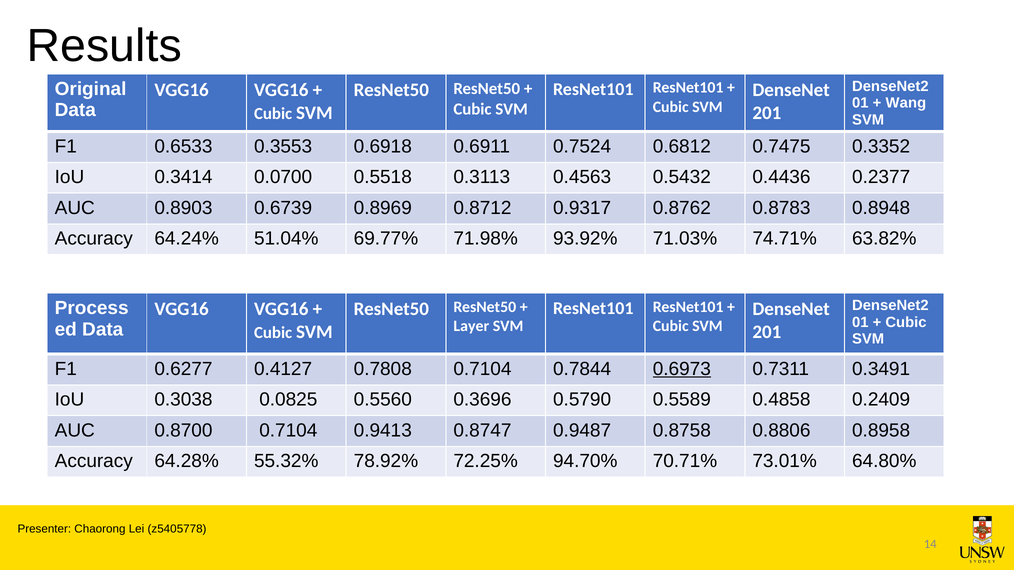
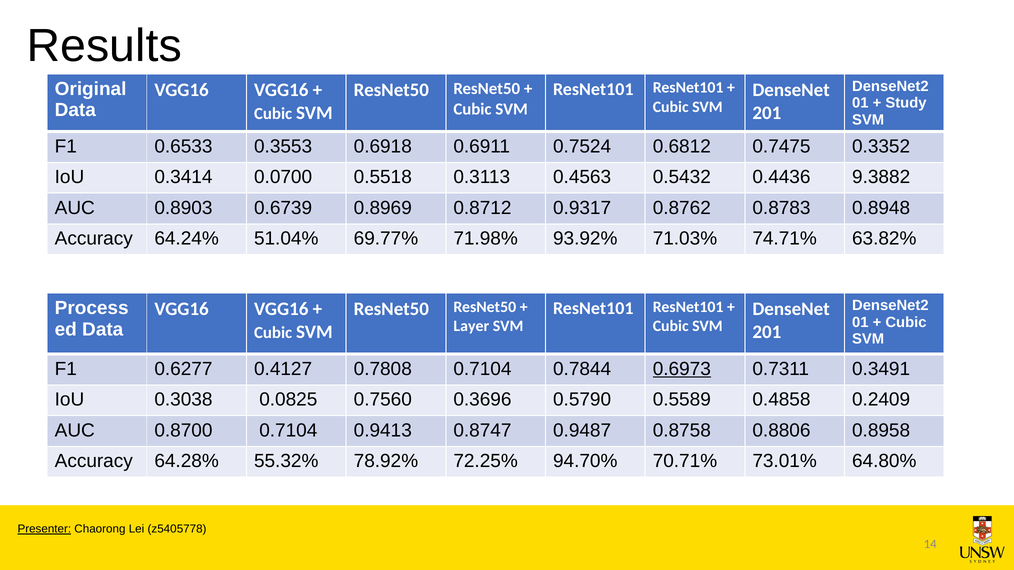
Wang: Wang -> Study
0.2377: 0.2377 -> 9.3882
0.5560: 0.5560 -> 0.7560
Presenter underline: none -> present
